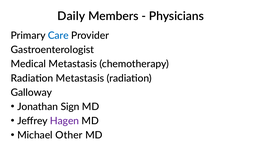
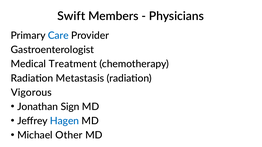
Daily: Daily -> Swift
Medical Metastasis: Metastasis -> Treatment
Galloway: Galloway -> Vigorous
Hagen colour: purple -> blue
